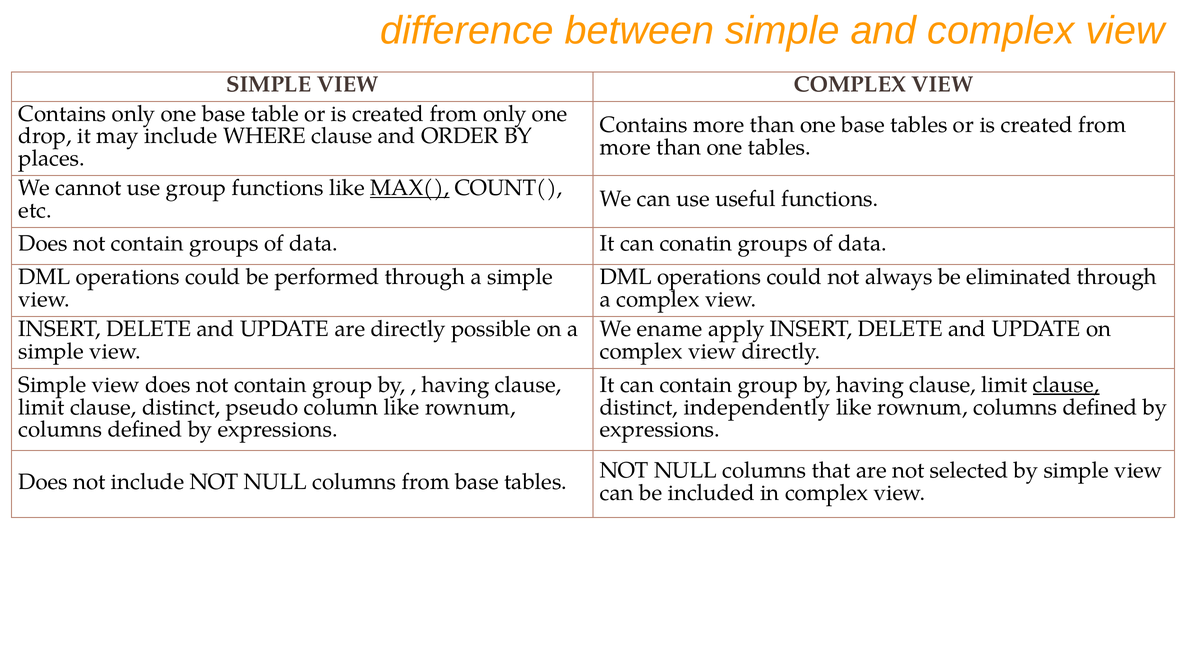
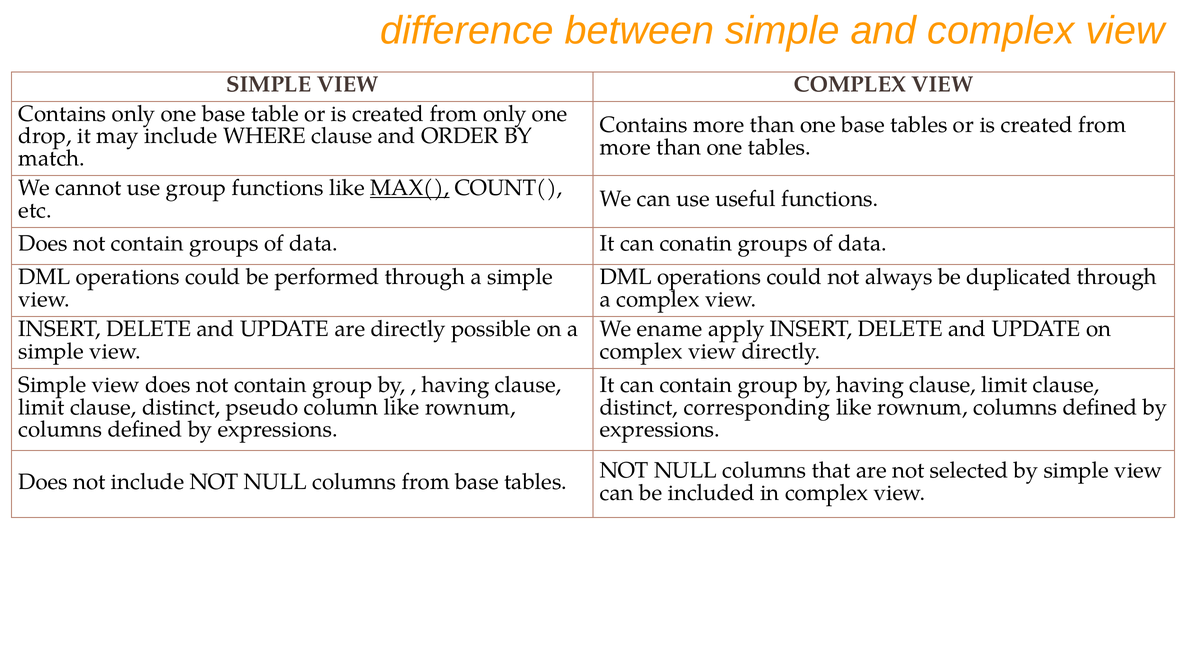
places: places -> match
eliminated: eliminated -> duplicated
clause at (1066, 385) underline: present -> none
independently: independently -> corresponding
